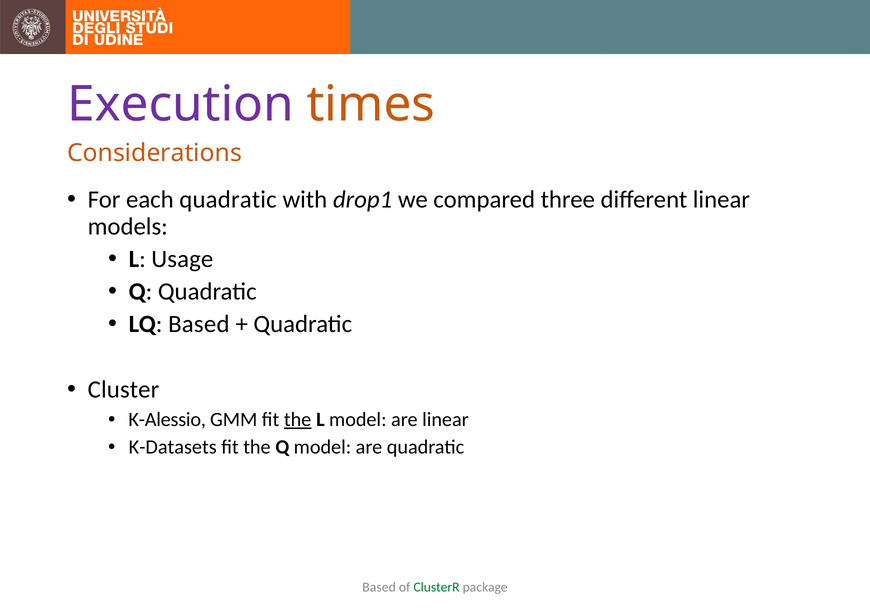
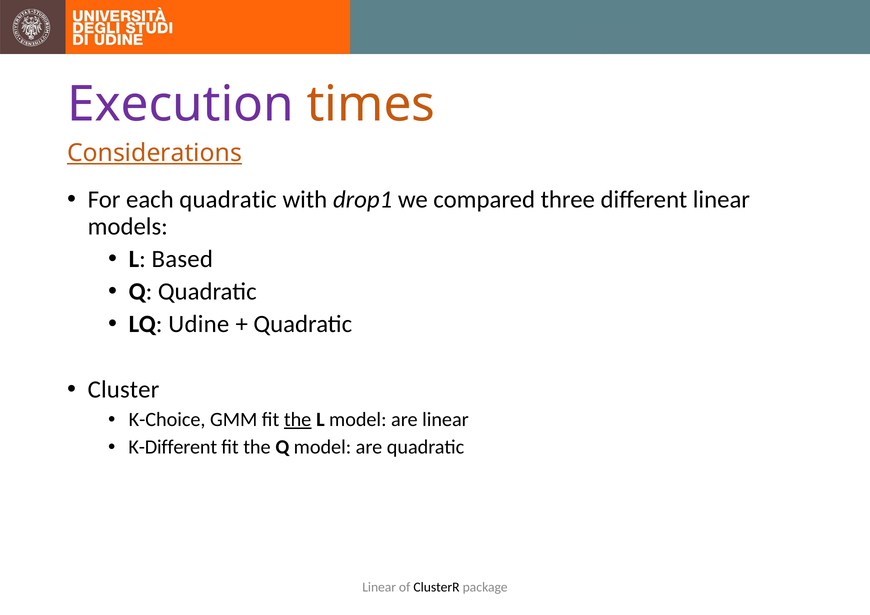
Considerations underline: none -> present
Usage: Usage -> Based
LQ Based: Based -> Udine
K-Alessio: K-Alessio -> K-Choice
K-Datasets: K-Datasets -> K-Different
Based at (379, 587): Based -> Linear
ClusterR colour: green -> black
